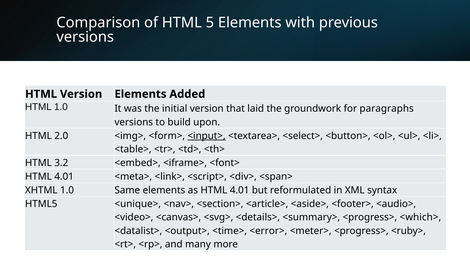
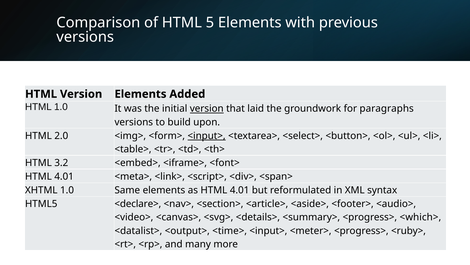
version at (207, 108) underline: none -> present
<unique>: <unique> -> <declare>
<time> <error>: <error> -> <input>
